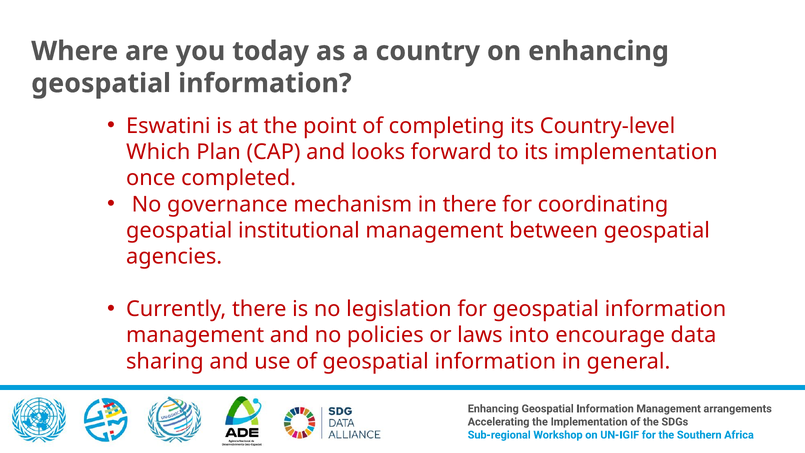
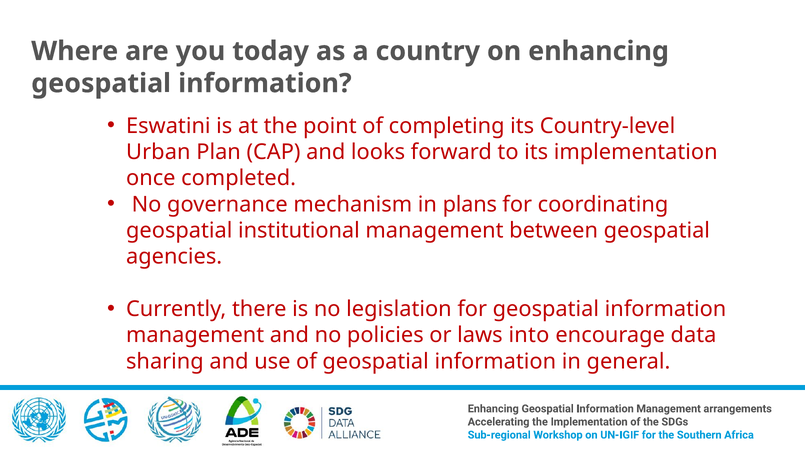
Which: Which -> Urban
in there: there -> plans
